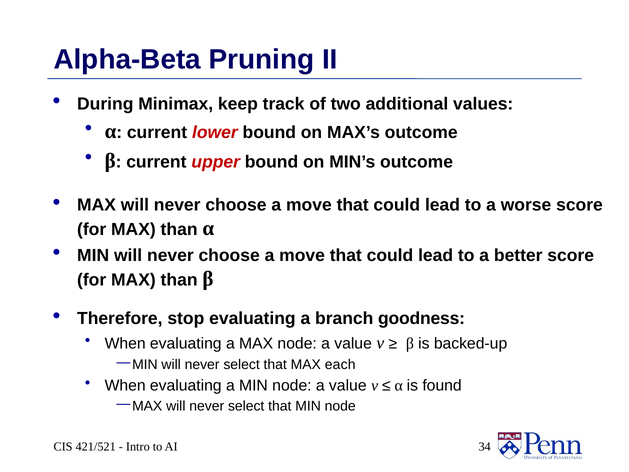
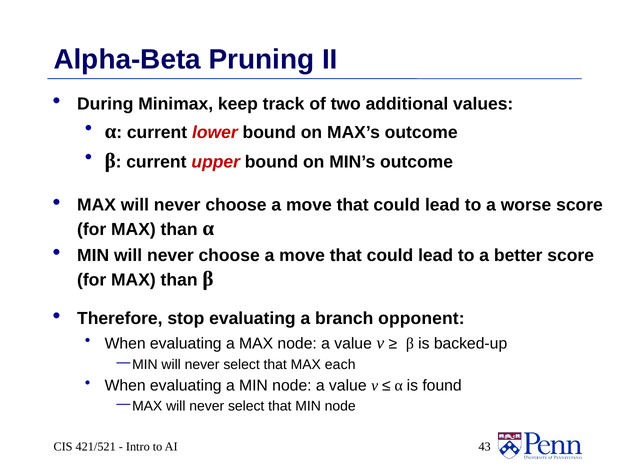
goodness: goodness -> opponent
34: 34 -> 43
